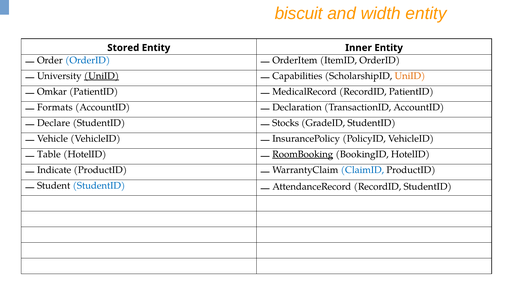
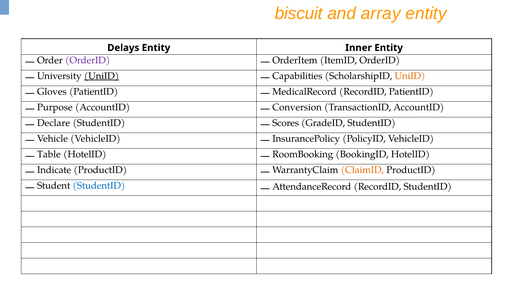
width: width -> array
Stored: Stored -> Delays
OrderID at (88, 60) colour: blue -> purple
Omkar: Omkar -> Gloves
Formats: Formats -> Purpose
Declaration: Declaration -> Conversion
Stocks: Stocks -> Scores
RoomBooking underline: present -> none
ClaimID colour: blue -> orange
